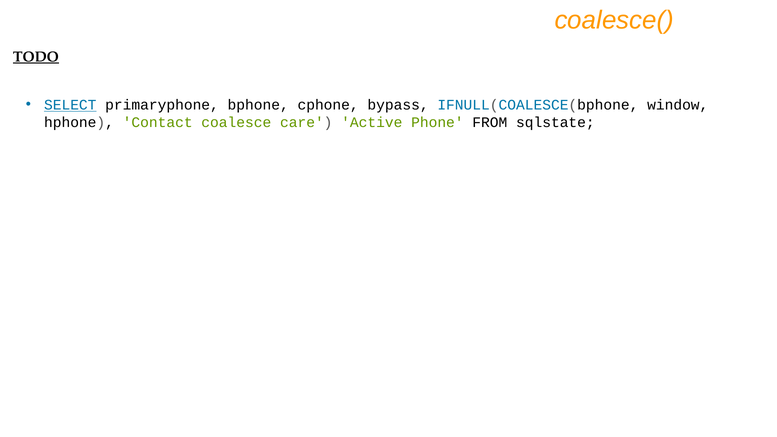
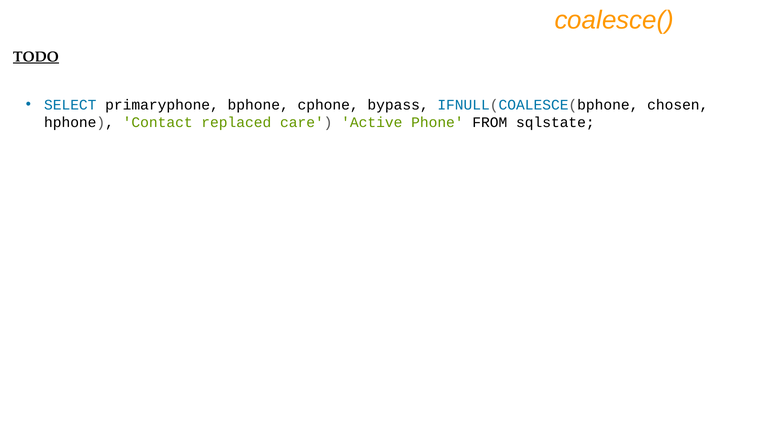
SELECT underline: present -> none
window: window -> chosen
coalesce: coalesce -> replaced
